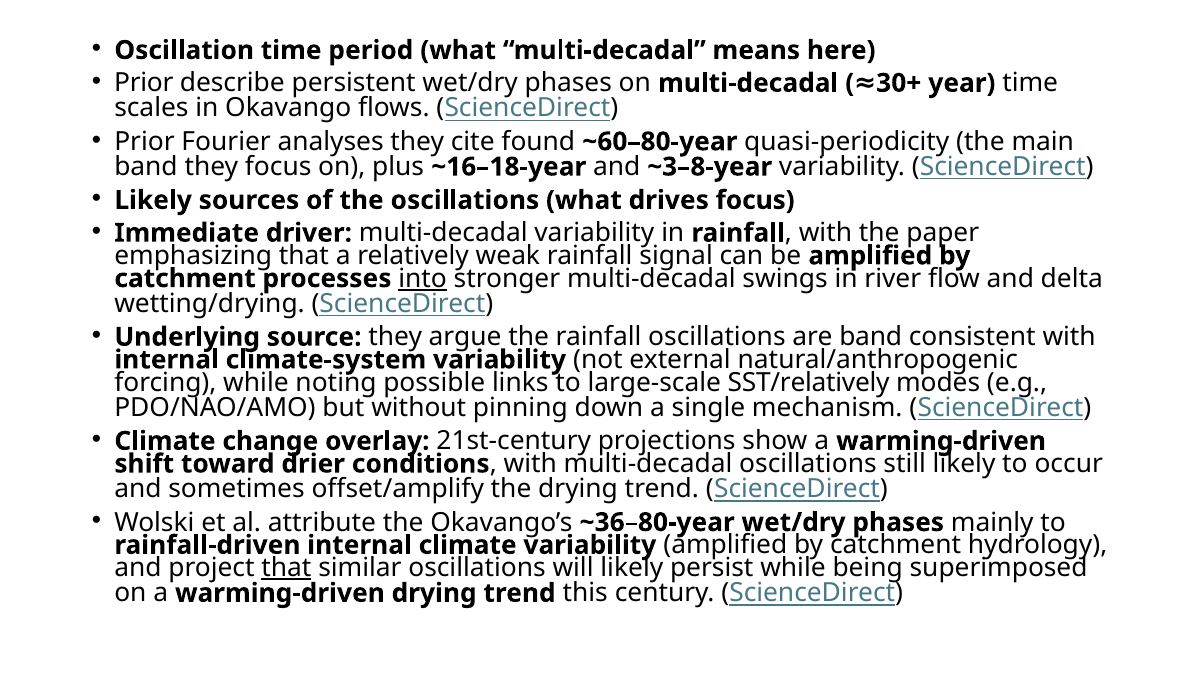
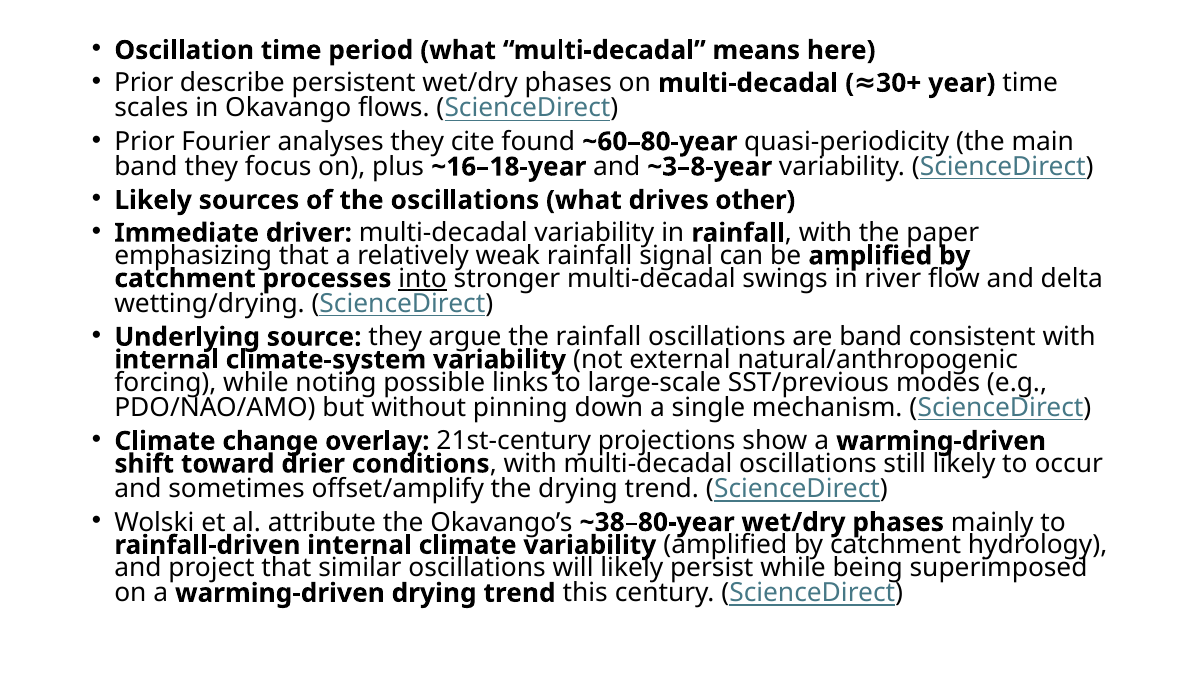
drives focus: focus -> other
SST/relatively: SST/relatively -> SST/previous
~36–80-year: ~36–80-year -> ~38–80-year
that at (286, 568) underline: present -> none
